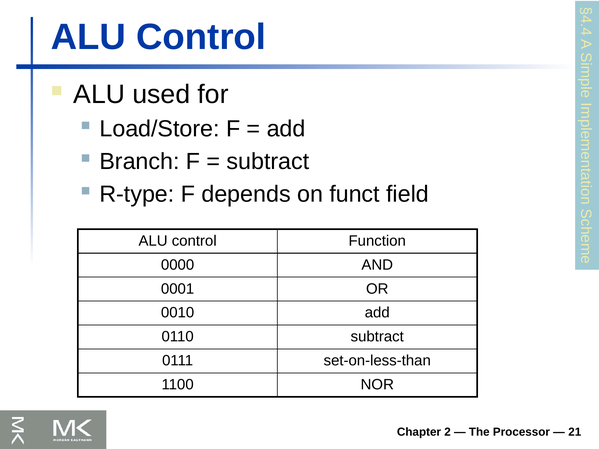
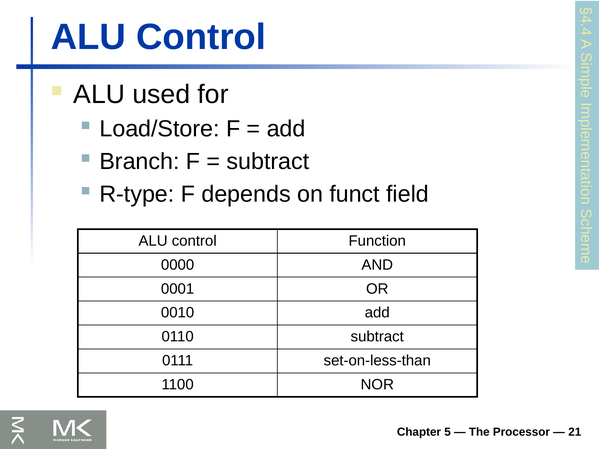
2: 2 -> 5
